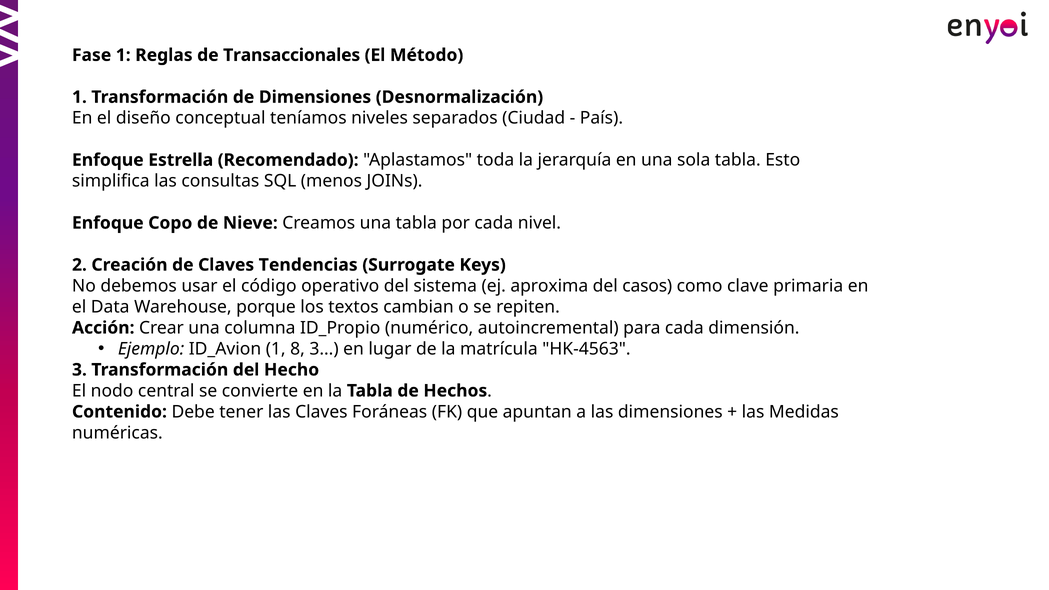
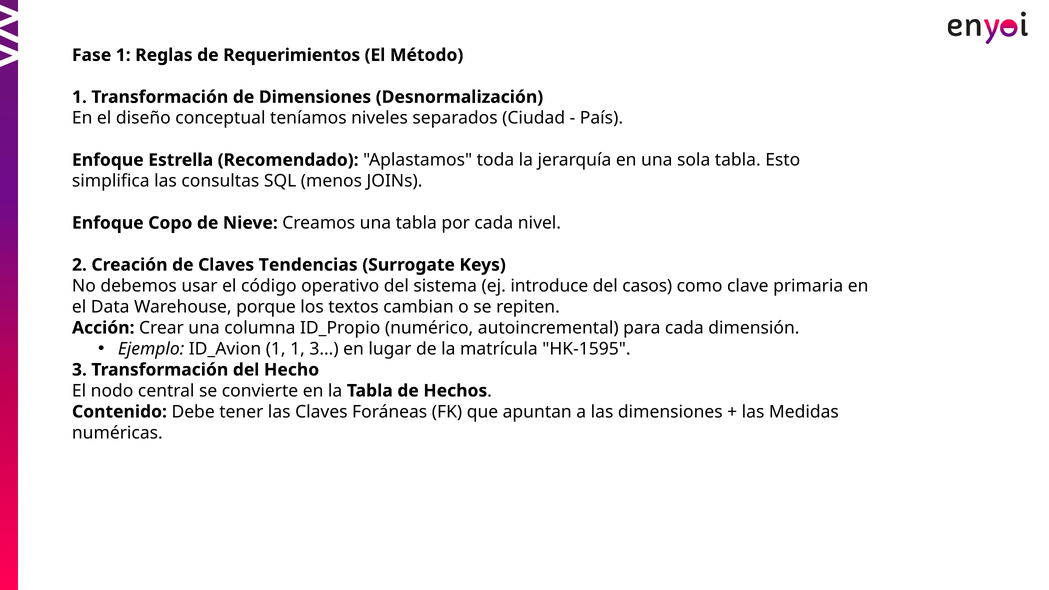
Transaccionales: Transaccionales -> Requerimientos
aproxima: aproxima -> introduce
1 8: 8 -> 1
HK-4563: HK-4563 -> HK-1595
